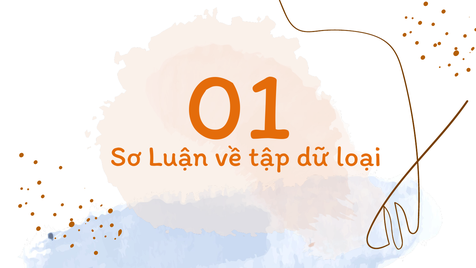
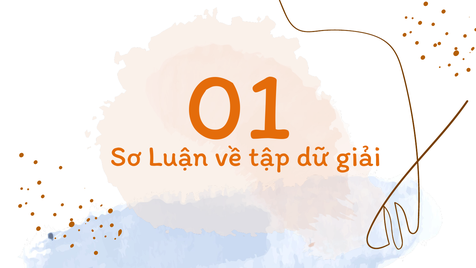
loại: loại -> giải
